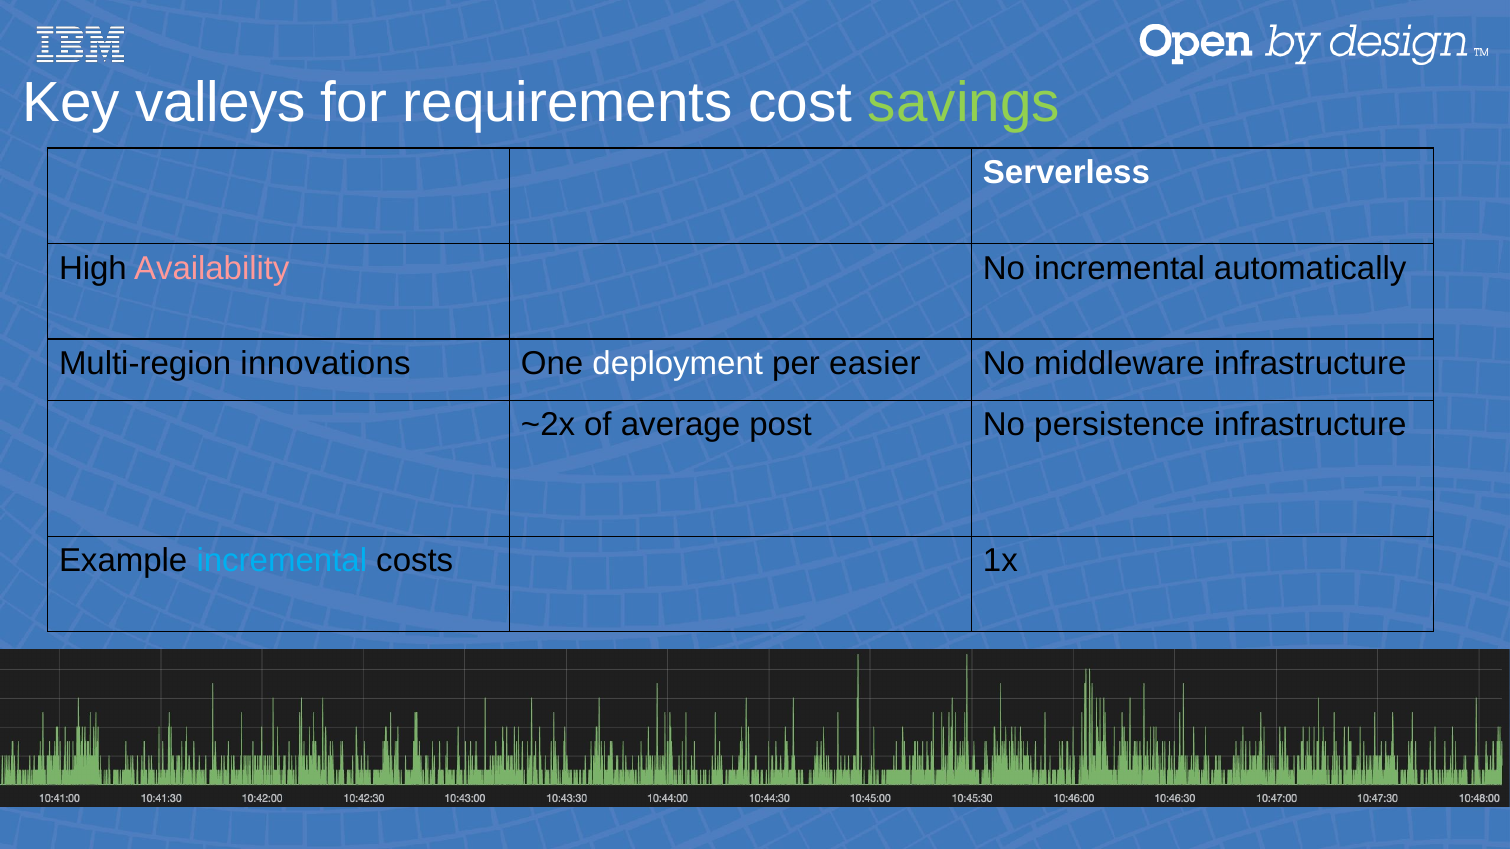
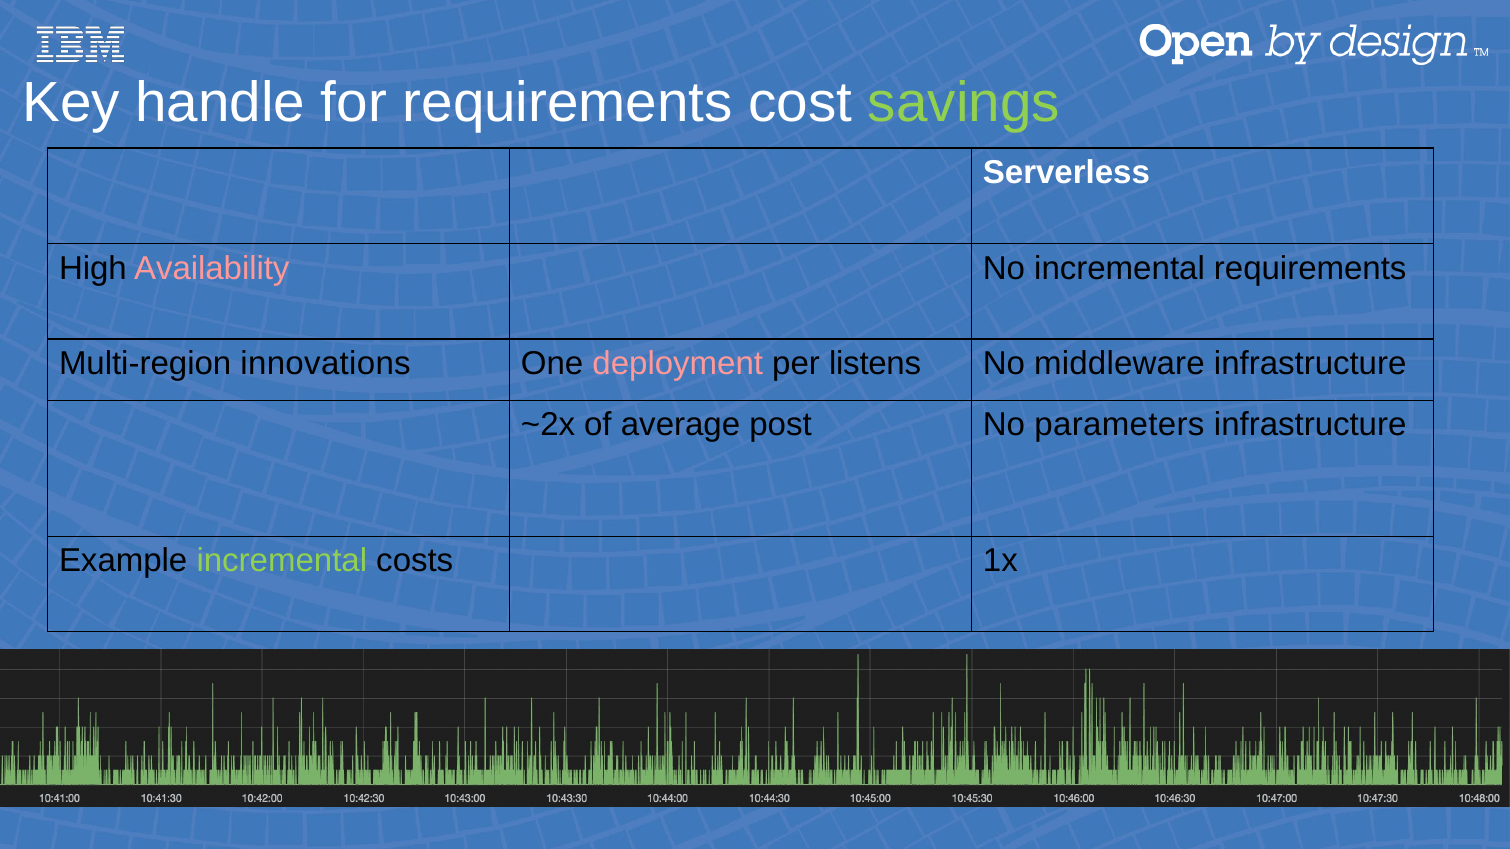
Key valleys: valleys -> handle
incremental automatically: automatically -> requirements
deployment colour: white -> pink
easier: easier -> listens
persistence: persistence -> parameters
incremental at (282, 561) colour: light blue -> light green
